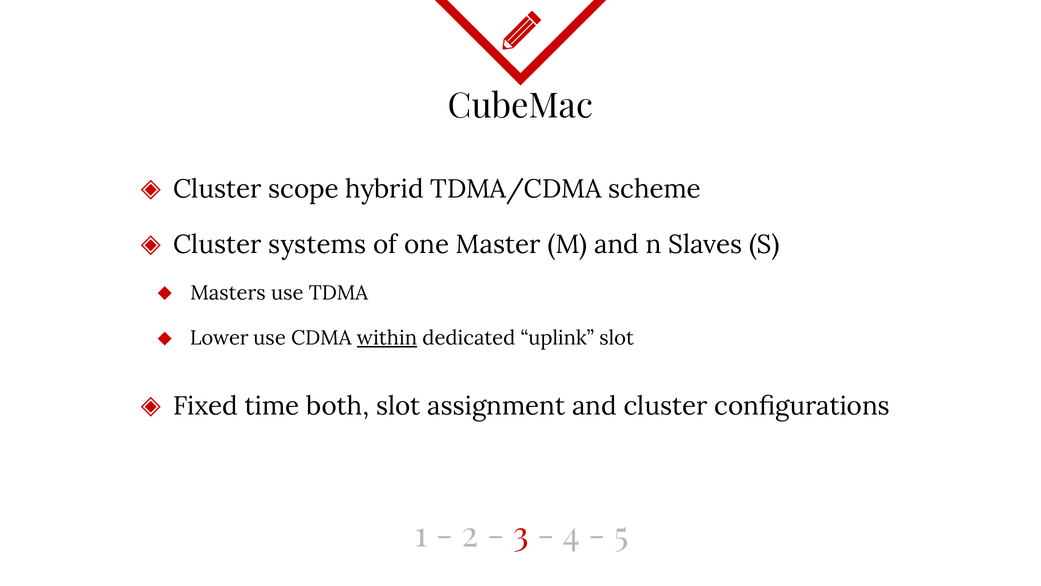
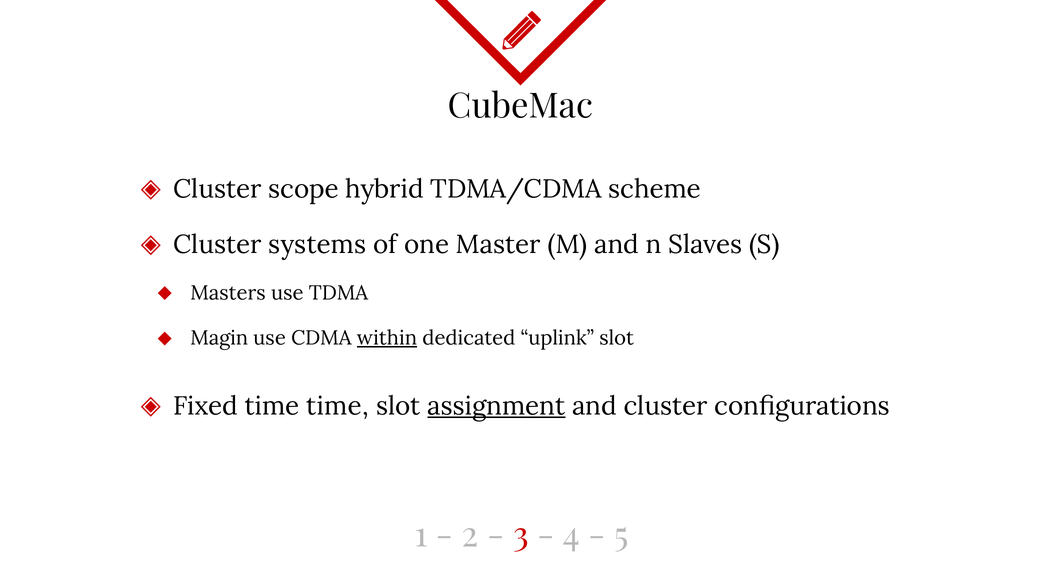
Lower: Lower -> Magin
time both: both -> time
assignment underline: none -> present
